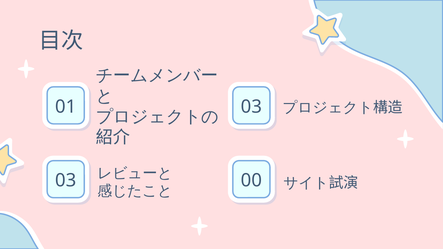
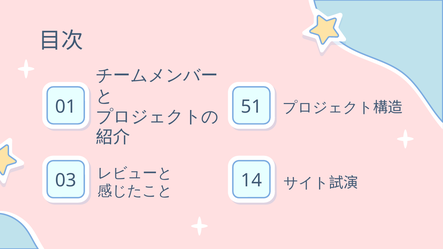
01 03: 03 -> 51
00: 00 -> 14
